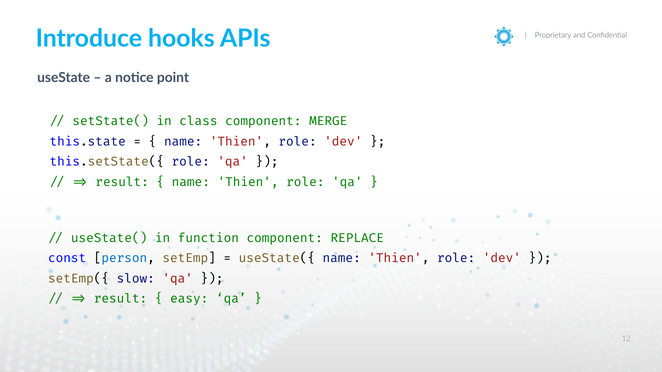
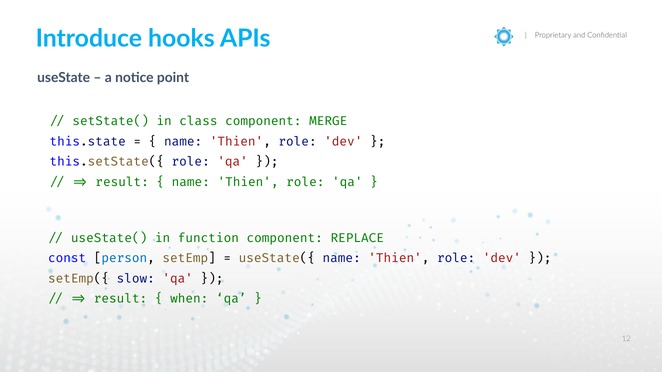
easy: easy -> when
